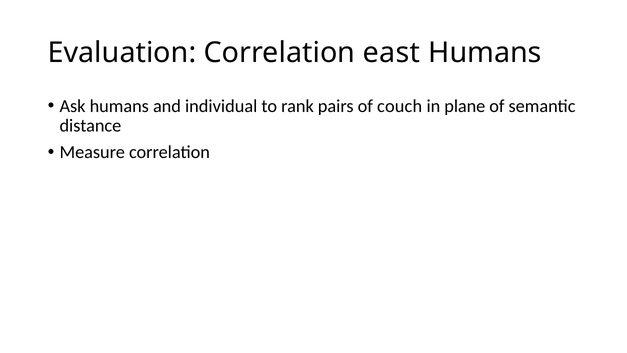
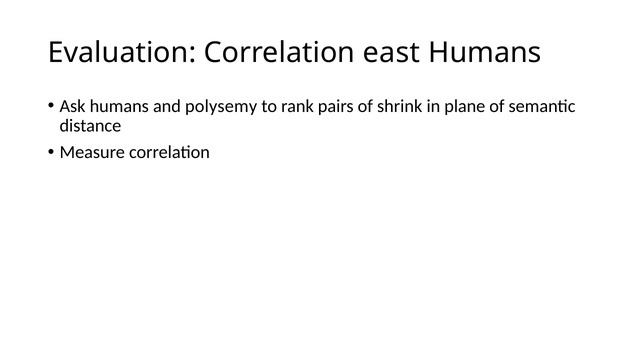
individual: individual -> polysemy
couch: couch -> shrink
